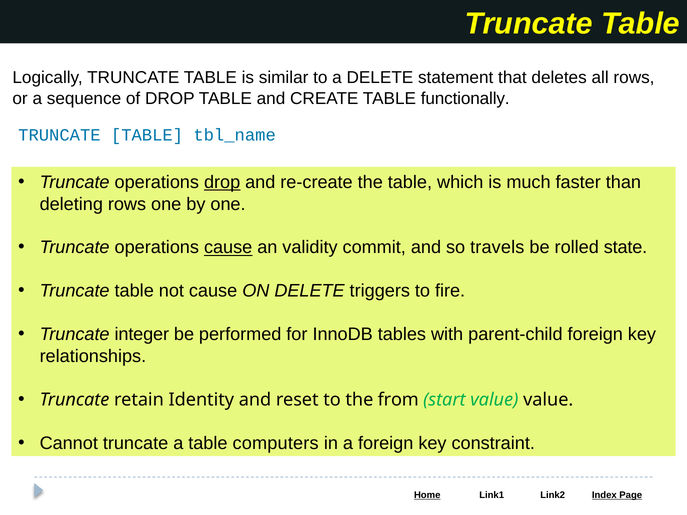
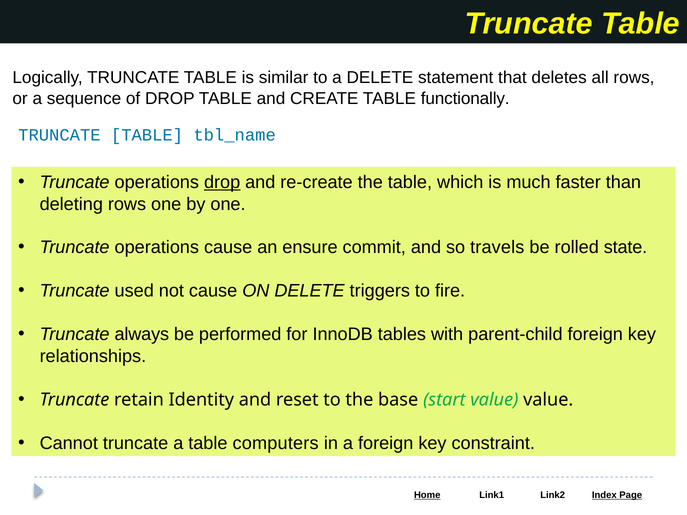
cause at (228, 248) underline: present -> none
validity: validity -> ensure
table at (134, 291): table -> used
integer: integer -> always
from: from -> base
